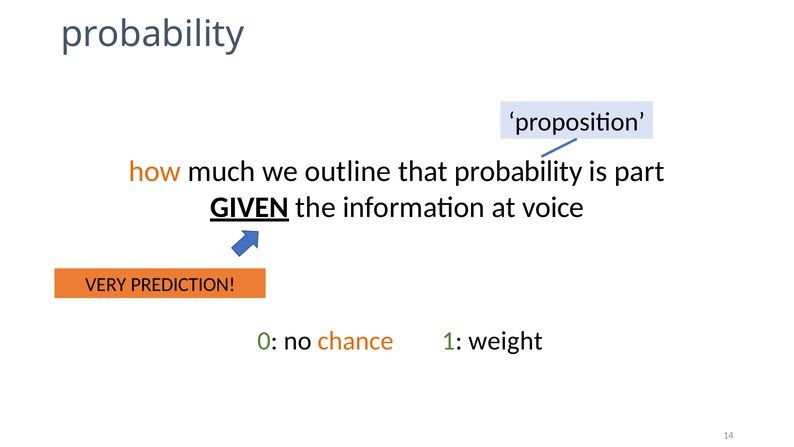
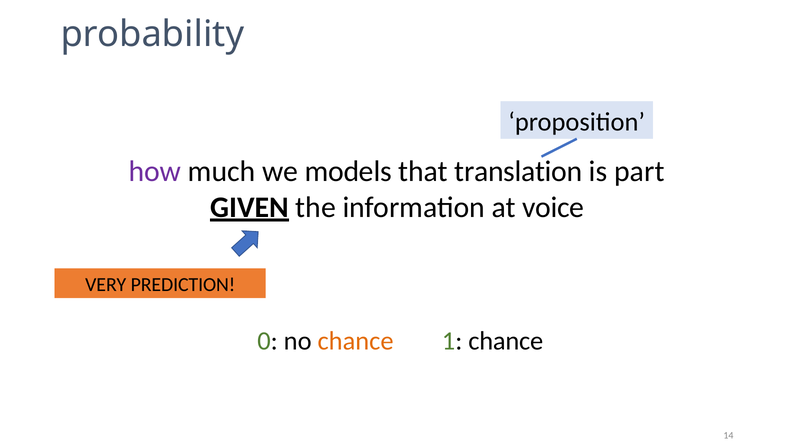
how colour: orange -> purple
outline: outline -> models
that probability: probability -> translation
1 weight: weight -> chance
